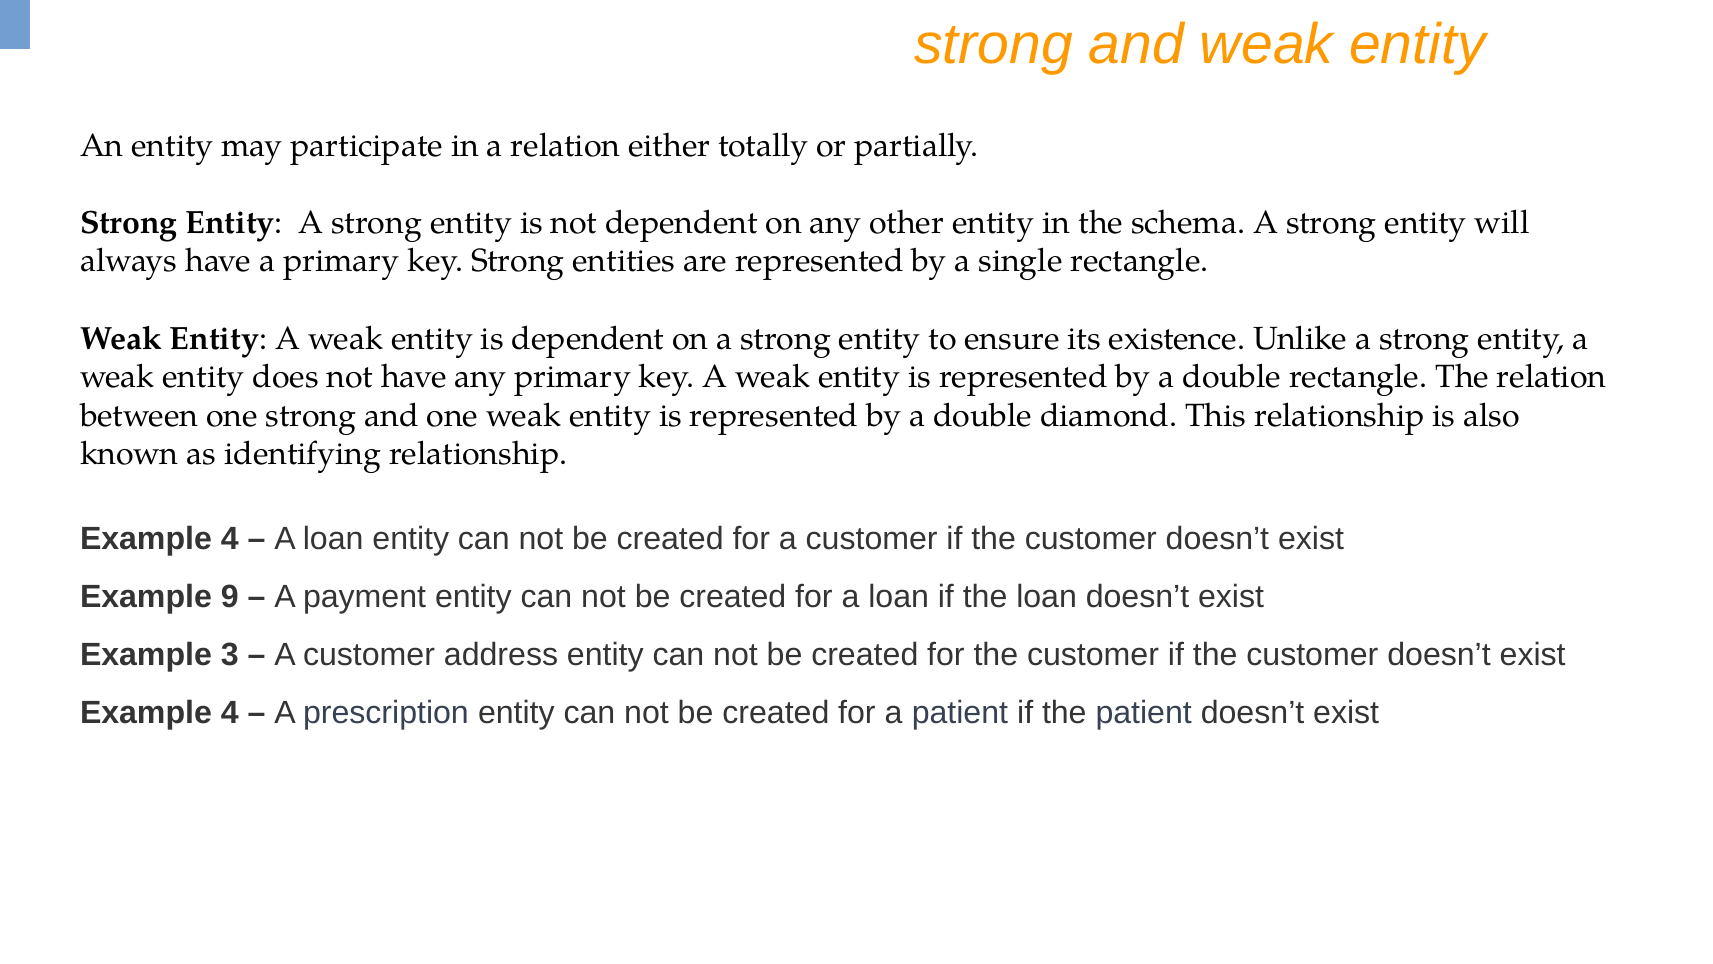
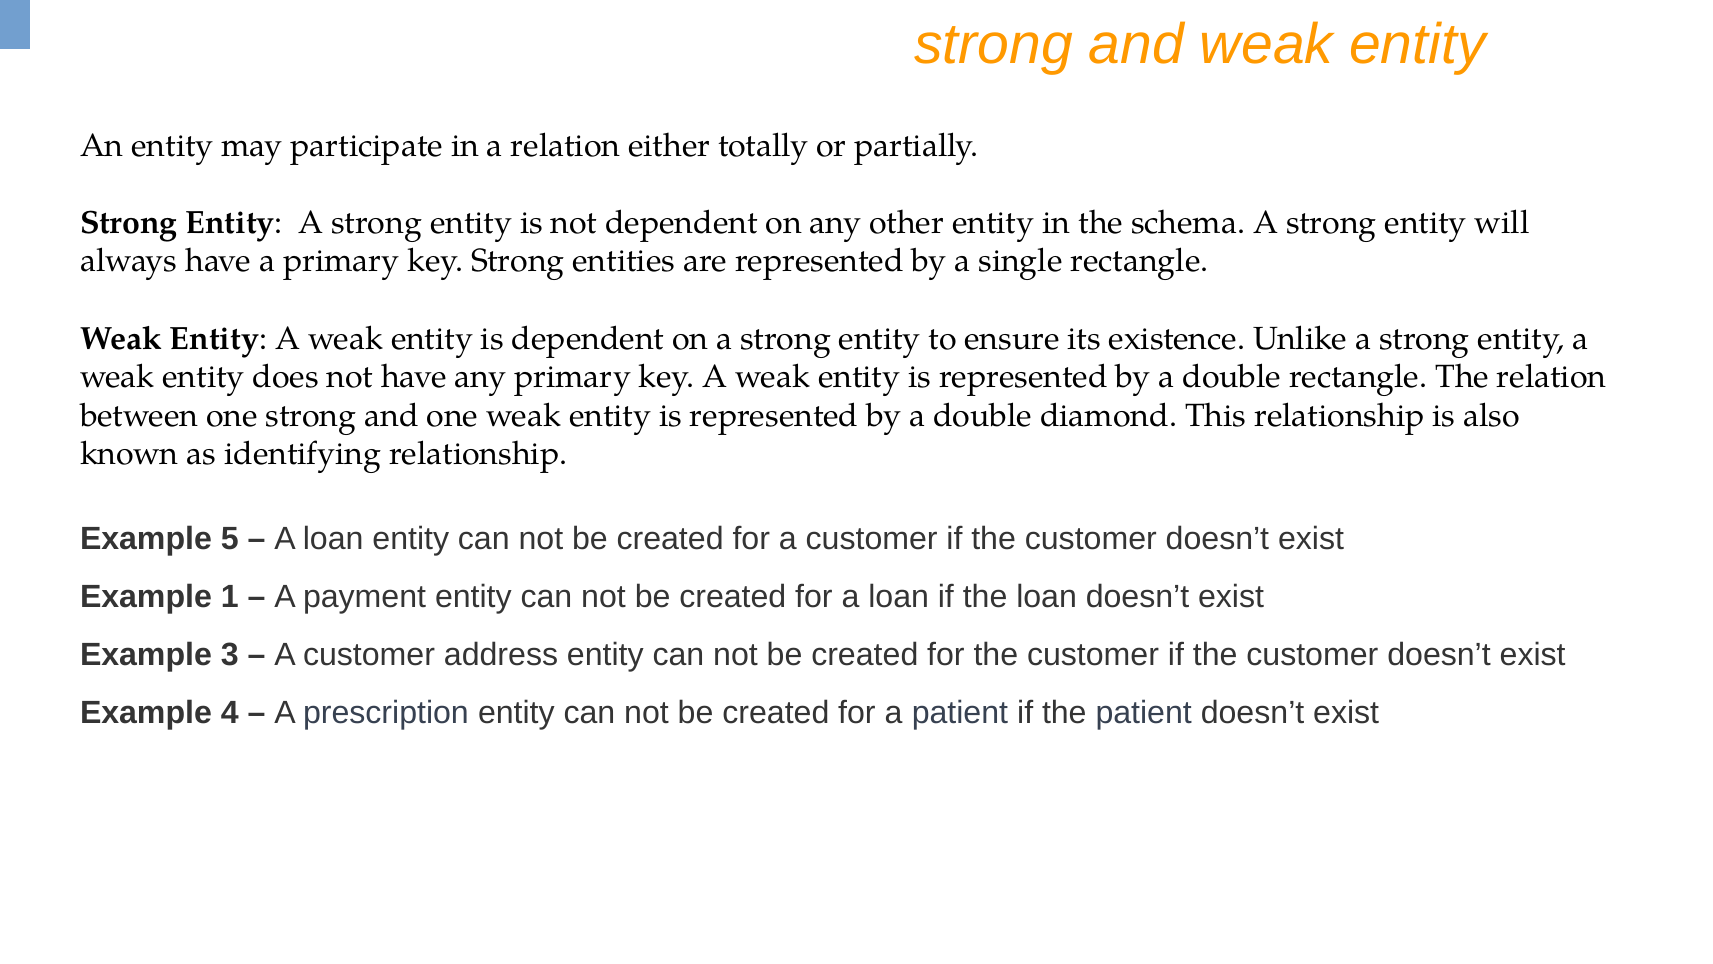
4 at (230, 539): 4 -> 5
9: 9 -> 1
